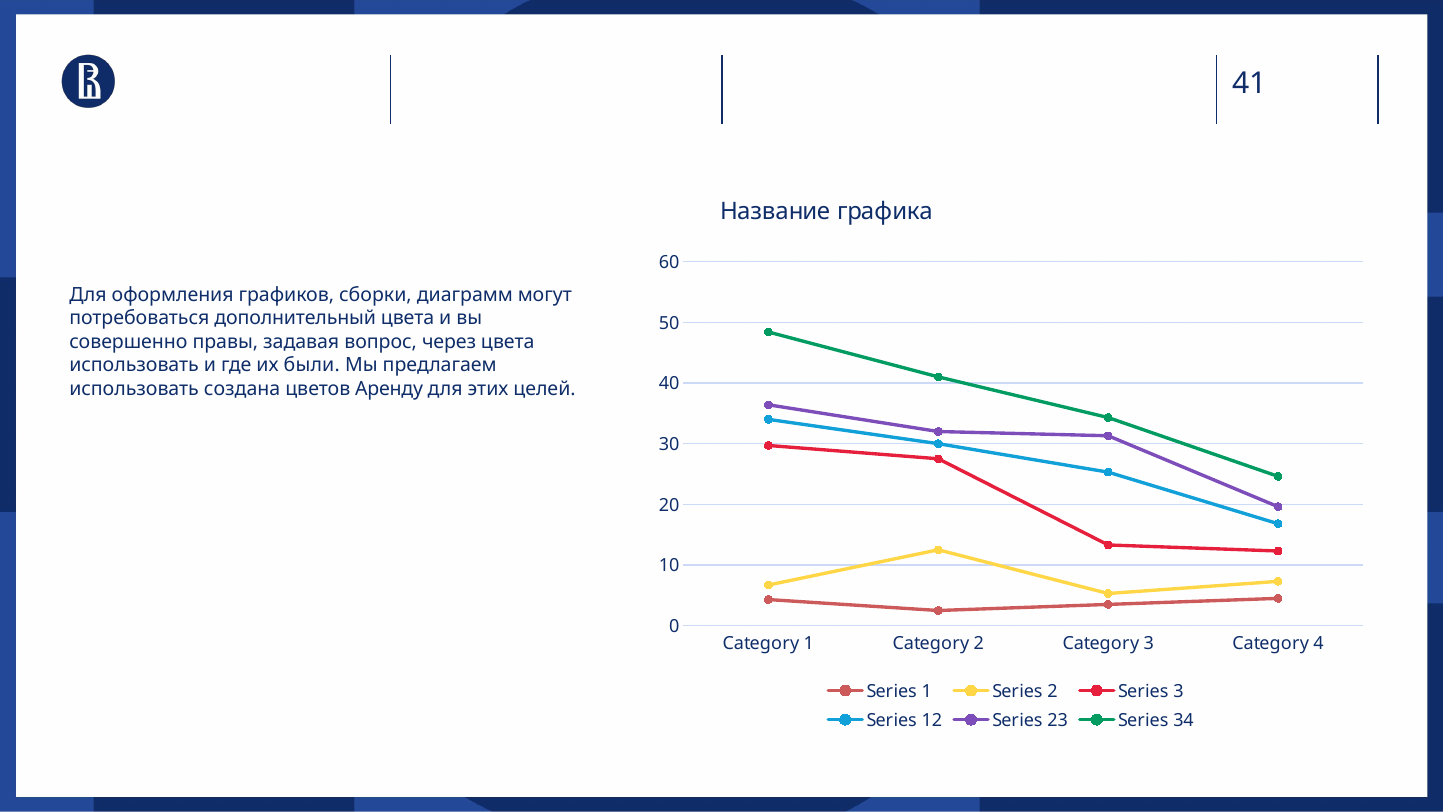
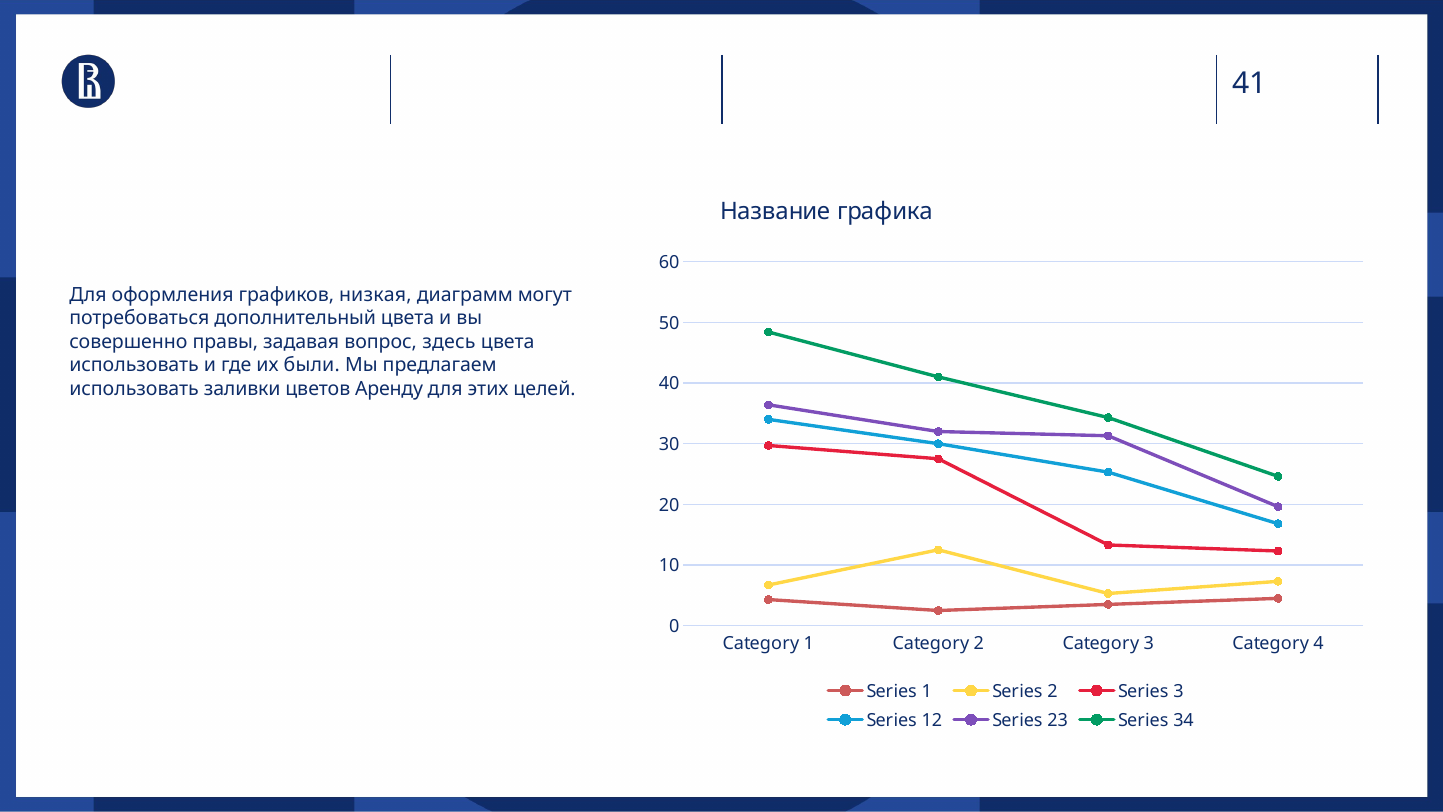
сборки: сборки -> низкая
через: через -> здесь
создана: создана -> заливки
